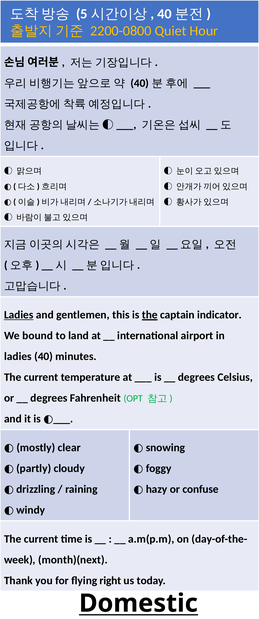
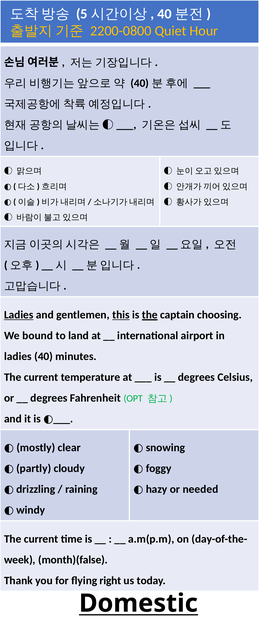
this underline: none -> present
indicator: indicator -> choosing
confuse: confuse -> needed
month)(next: month)(next -> month)(false
